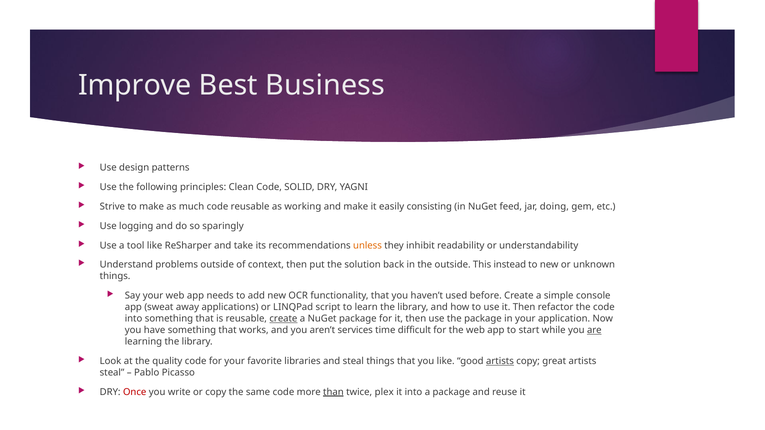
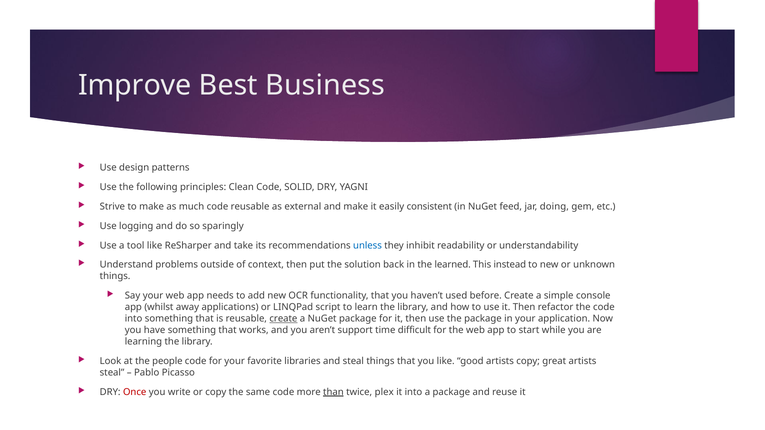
working: working -> external
consisting: consisting -> consistent
unless colour: orange -> blue
the outside: outside -> learned
sweat: sweat -> whilst
services: services -> support
are underline: present -> none
quality: quality -> people
artists at (500, 361) underline: present -> none
